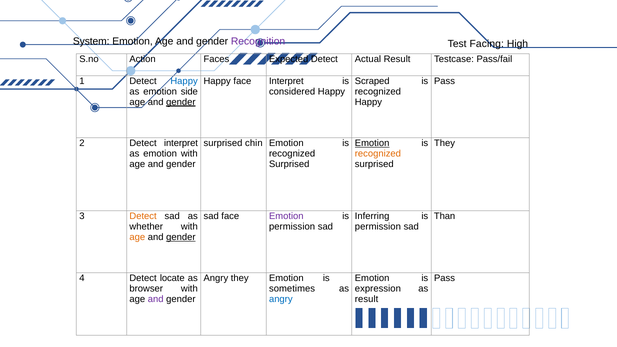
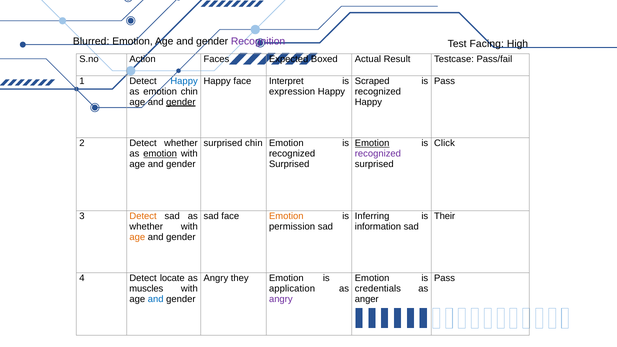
System: System -> Blurred
Expected Detect: Detect -> Boxed
emotion side: side -> chin
considered: considered -> expression
Detect interpret: interpret -> whether
They at (445, 143): They -> Click
emotion at (160, 154) underline: none -> present
recognized at (378, 154) colour: orange -> purple
Emotion at (286, 216) colour: purple -> orange
Than: Than -> Their
permission at (378, 227): permission -> information
gender at (181, 237) underline: present -> none
browser: browser -> muscles
sometimes: sometimes -> application
expression: expression -> credentials
and at (156, 299) colour: purple -> blue
angry at (281, 299) colour: blue -> purple
result at (367, 299): result -> anger
